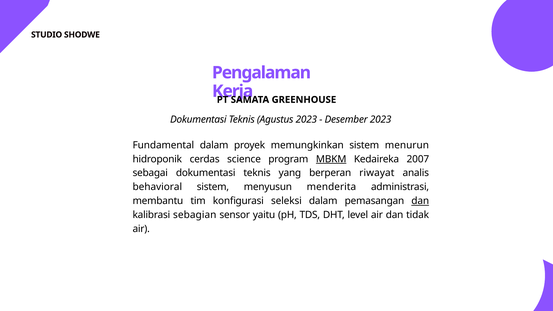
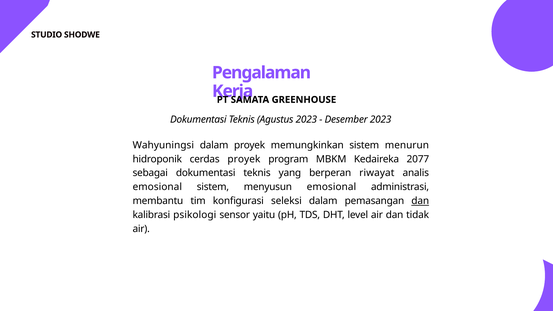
Fundamental: Fundamental -> Wahyuningsi
cerdas science: science -> proyek
MBKM underline: present -> none
2007: 2007 -> 2077
behavioral at (157, 187): behavioral -> emosional
menyusun menderita: menderita -> emosional
sebagian: sebagian -> psikologi
